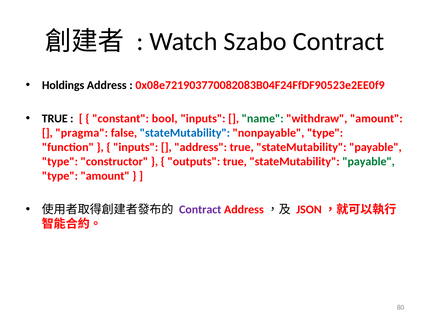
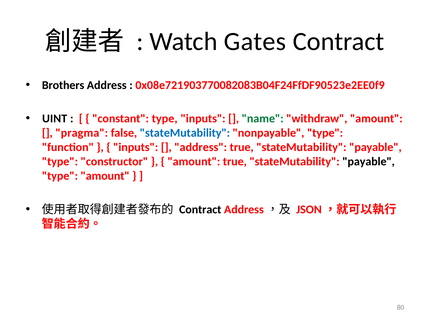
Szabo: Szabo -> Gates
Holdings: Holdings -> Brothers
TRUE at (55, 119): TRUE -> UINT
constant bool: bool -> type
outputs at (194, 162): outputs -> amount
payable at (369, 162) colour: green -> black
Contract at (200, 210) colour: purple -> black
